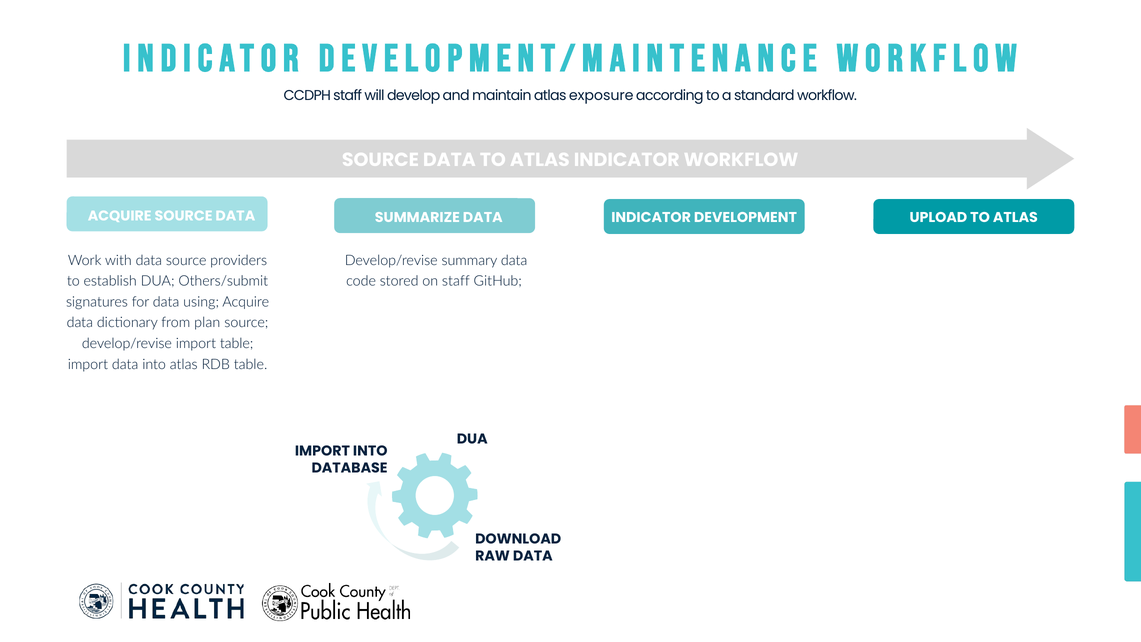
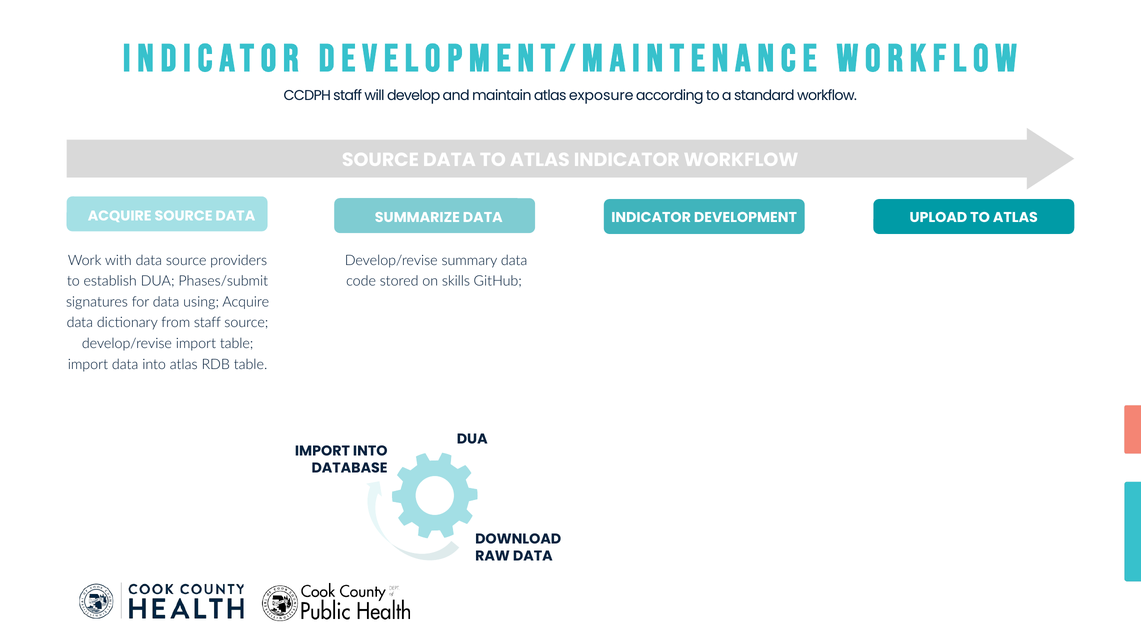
Others/submit: Others/submit -> Phases/submit
on staff: staff -> skills
from plan: plan -> staff
